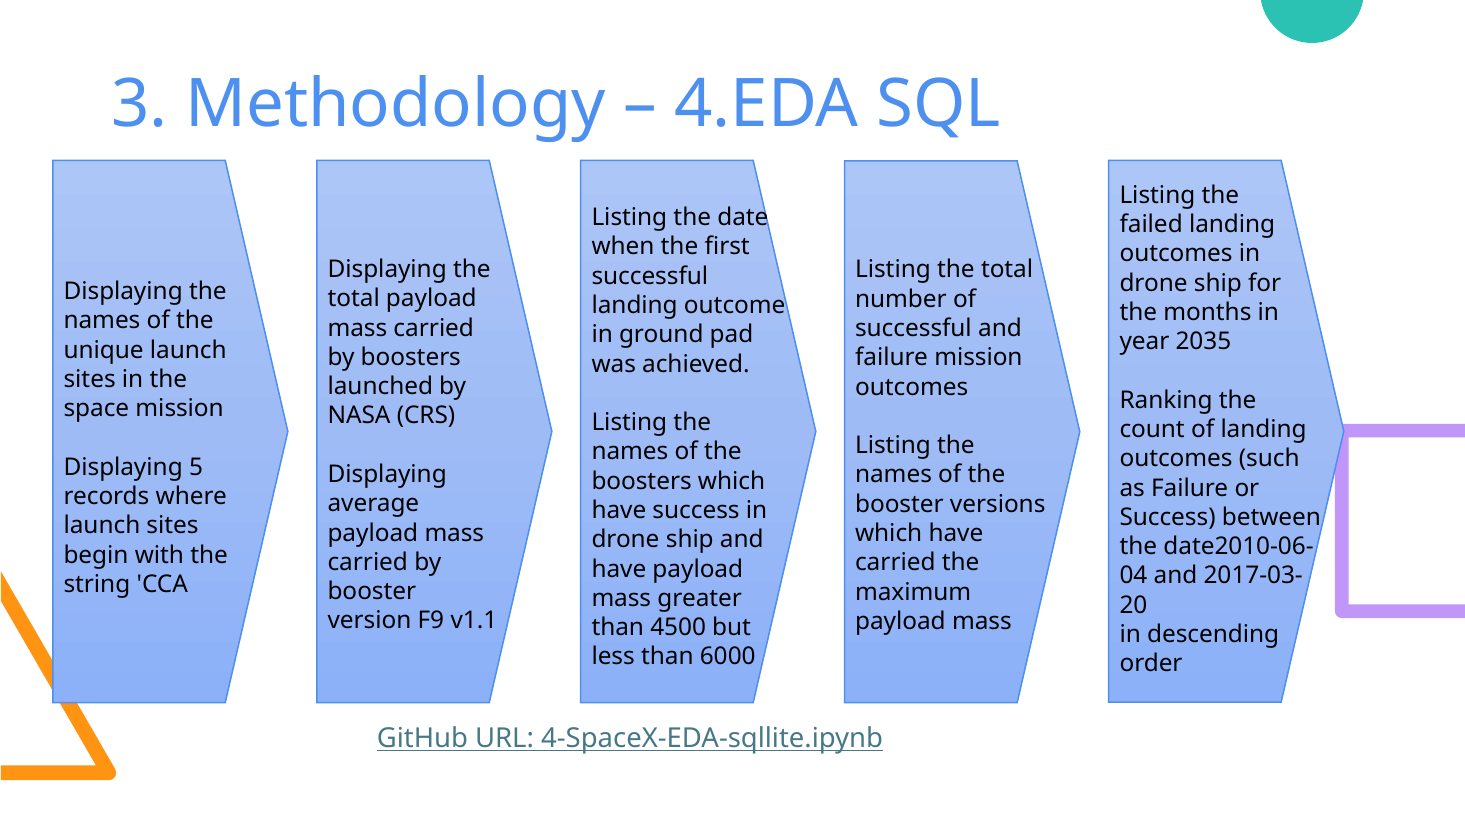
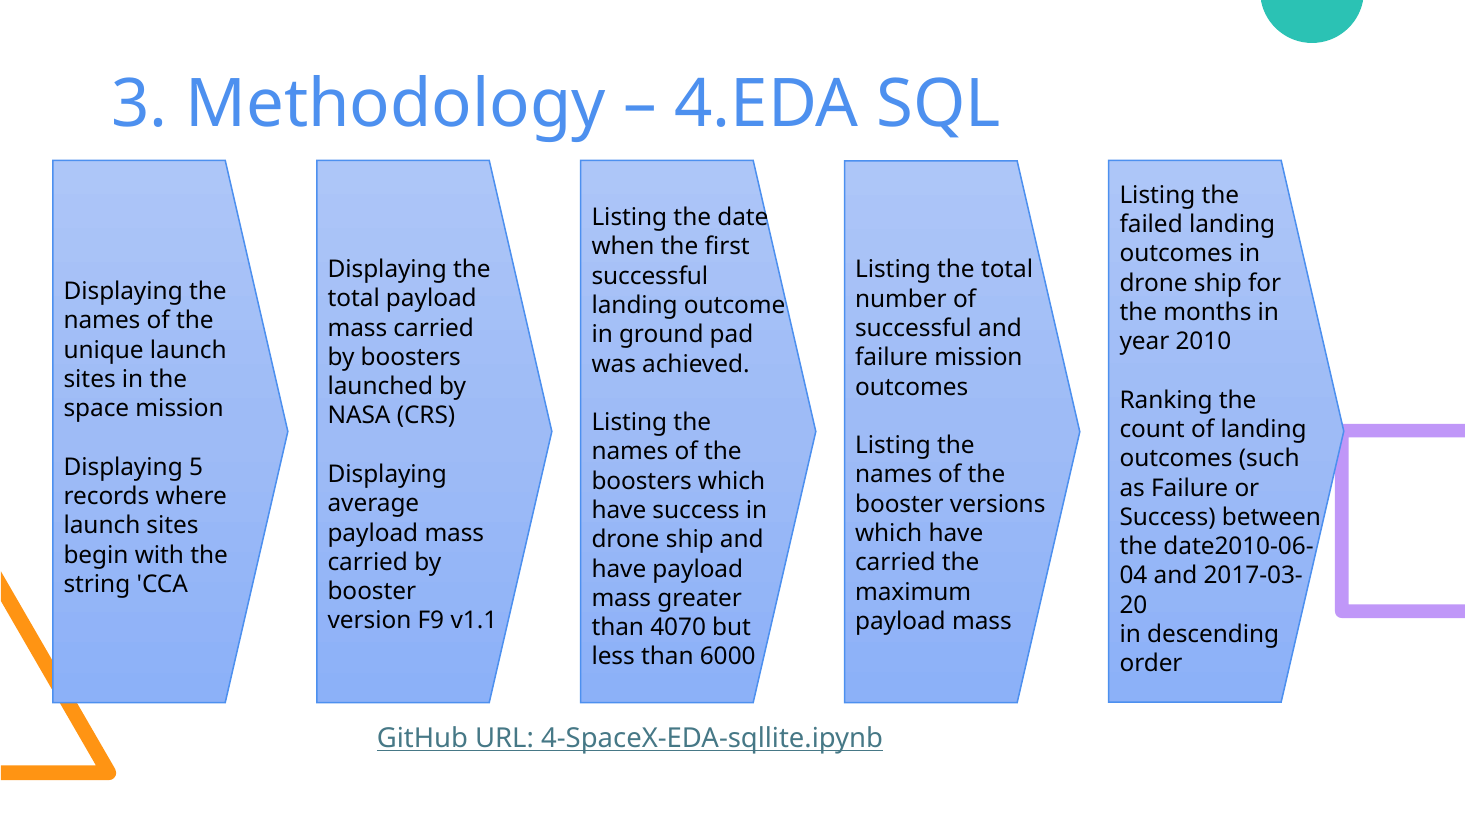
2035: 2035 -> 2010
4500: 4500 -> 4070
